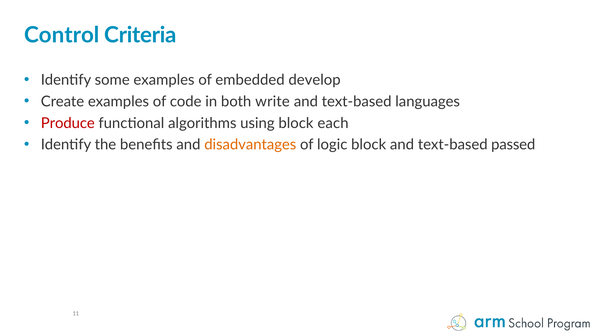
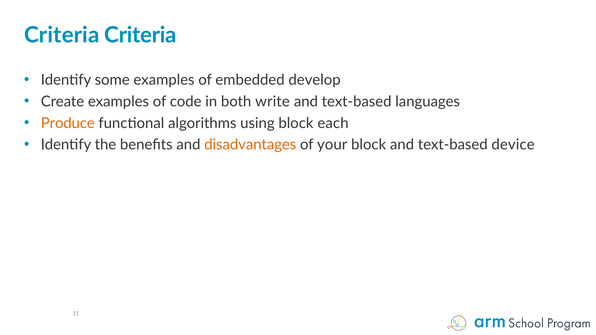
Control at (62, 35): Control -> Criteria
Produce colour: red -> orange
logic: logic -> your
passed: passed -> device
